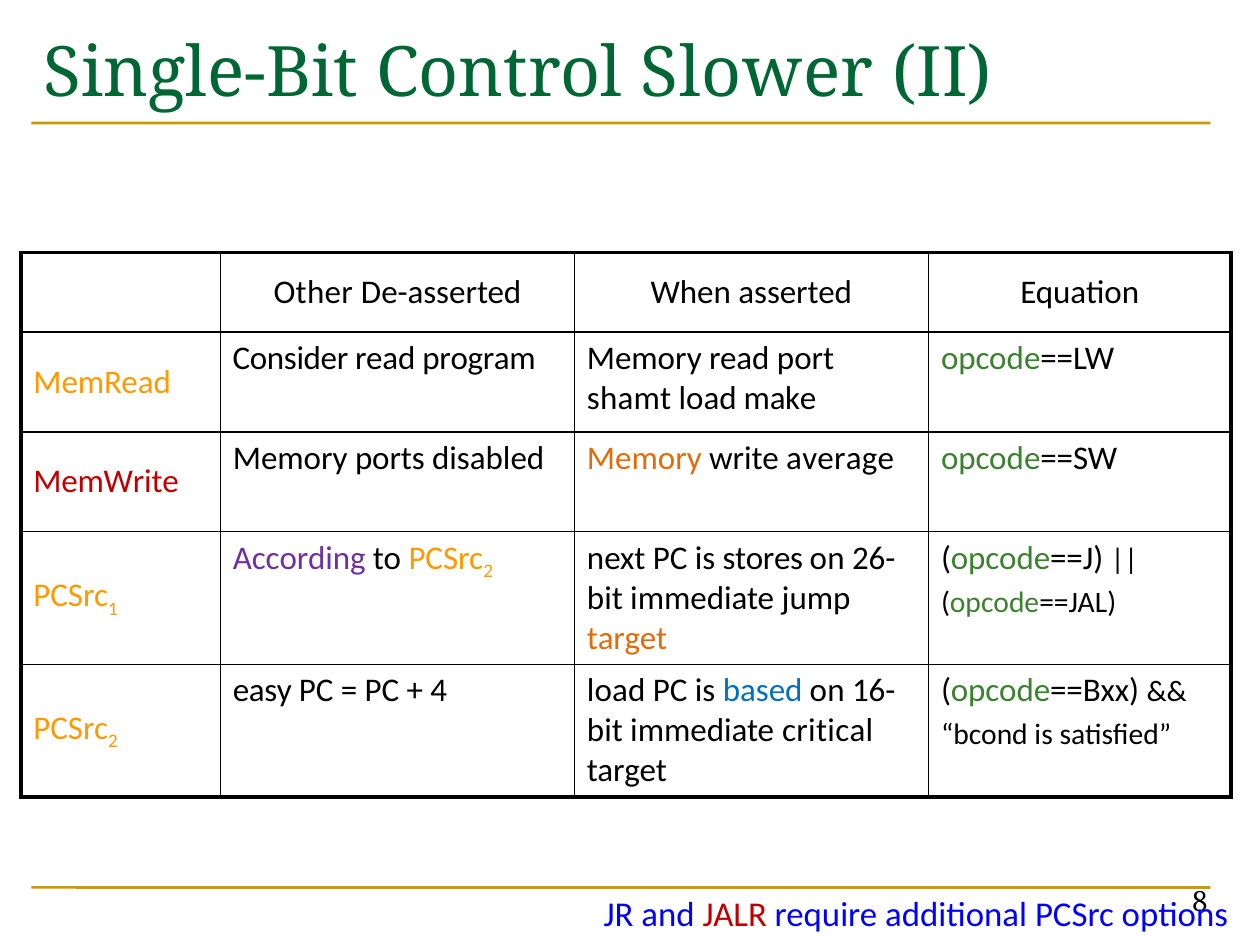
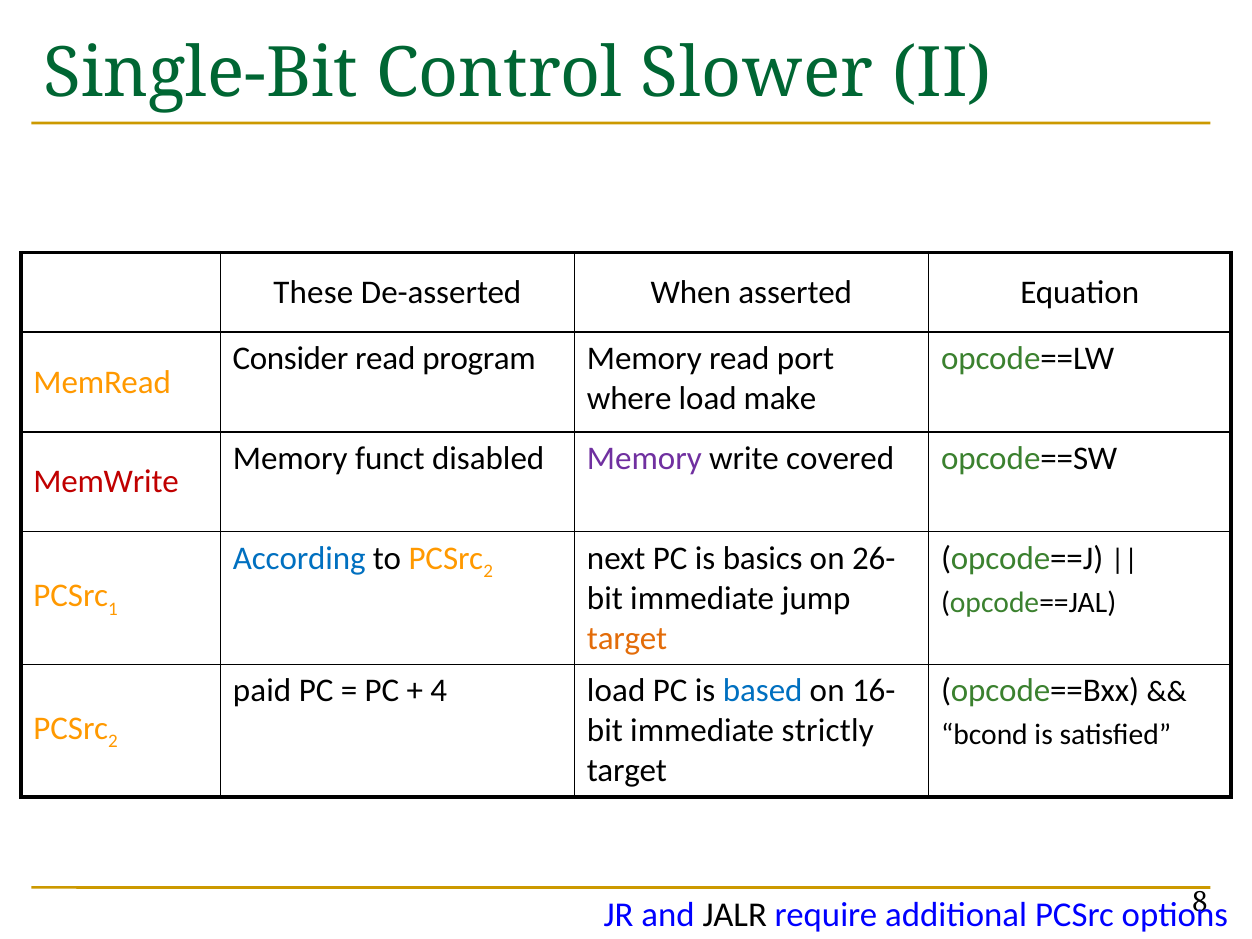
Other: Other -> These
shamt: shamt -> where
ports: ports -> funct
Memory at (644, 458) colour: orange -> purple
average: average -> covered
According colour: purple -> blue
stores: stores -> basics
easy: easy -> paid
critical: critical -> strictly
JALR colour: red -> black
